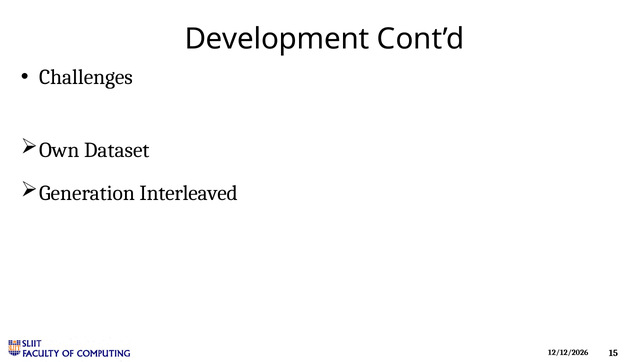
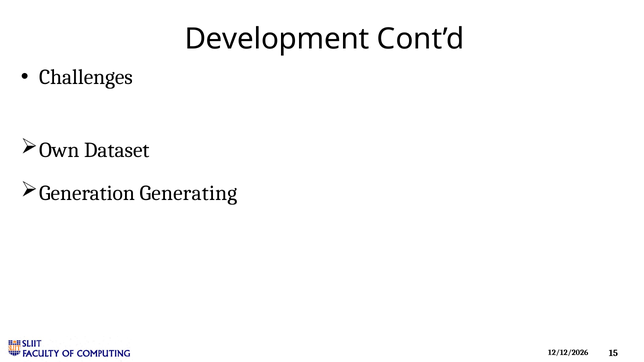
Interleaved: Interleaved -> Generating
